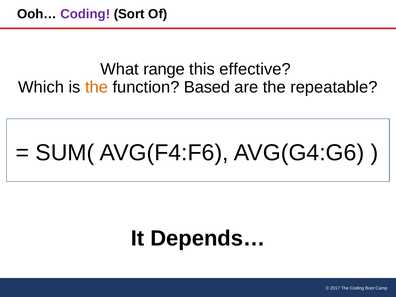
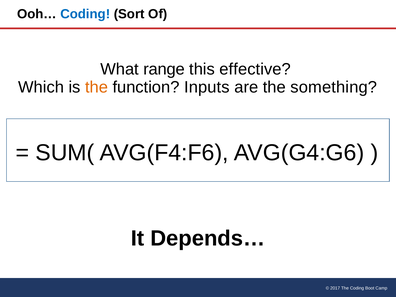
Coding at (85, 14) colour: purple -> blue
Based: Based -> Inputs
repeatable: repeatable -> something
